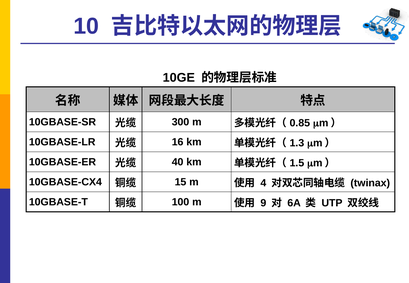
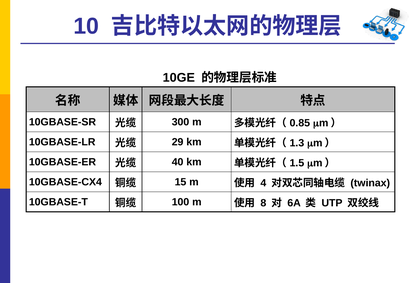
16: 16 -> 29
9: 9 -> 8
